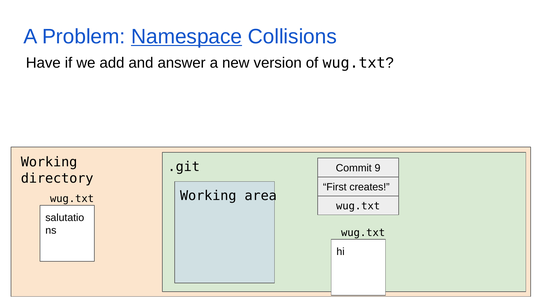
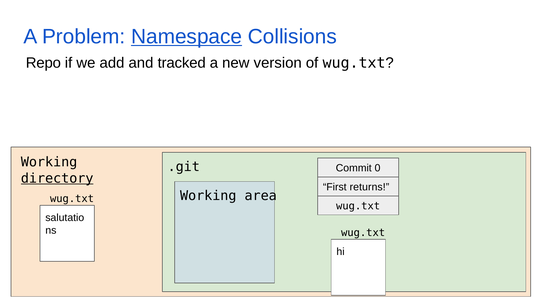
Have: Have -> Repo
answer: answer -> tracked
9: 9 -> 0
directory underline: none -> present
creates: creates -> returns
